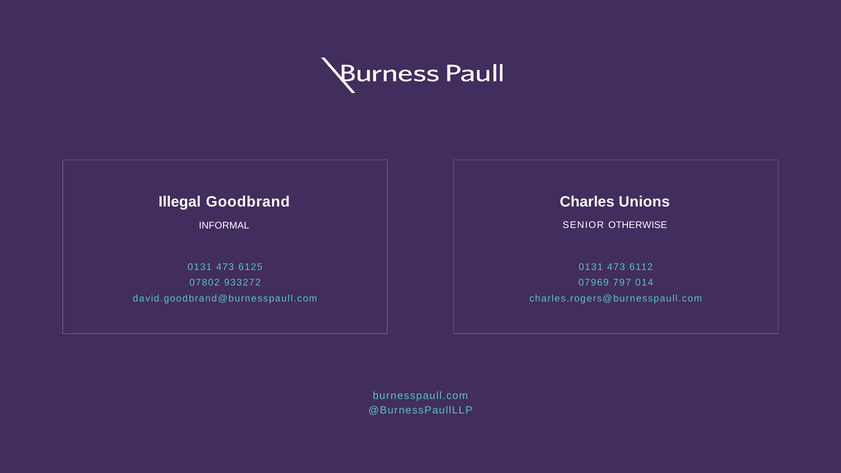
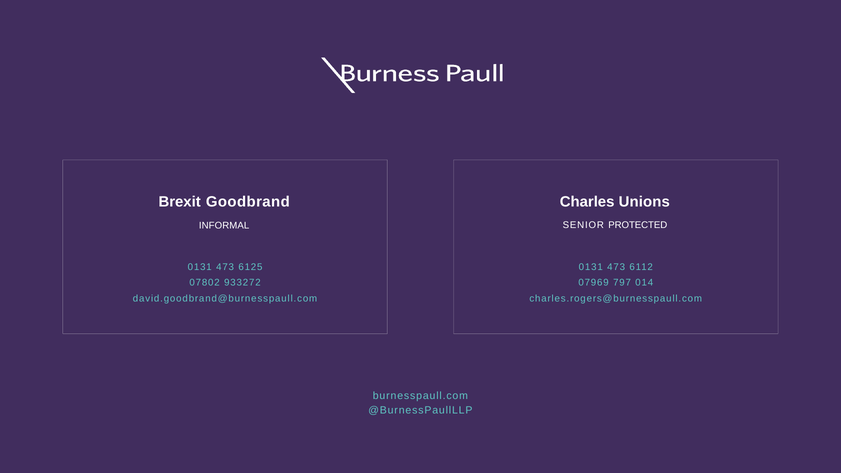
Illegal: Illegal -> Brexit
OTHERWISE: OTHERWISE -> PROTECTED
